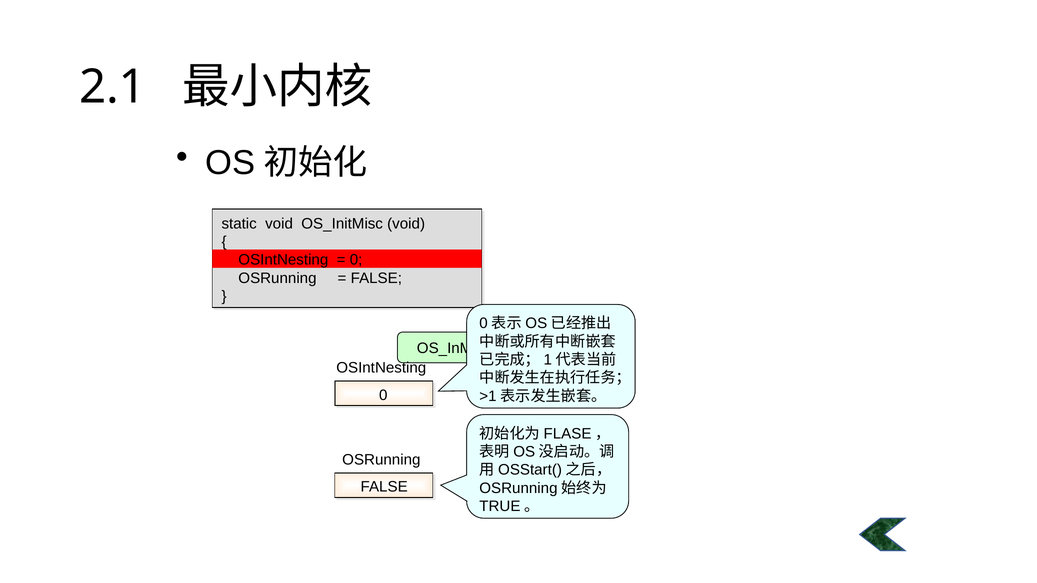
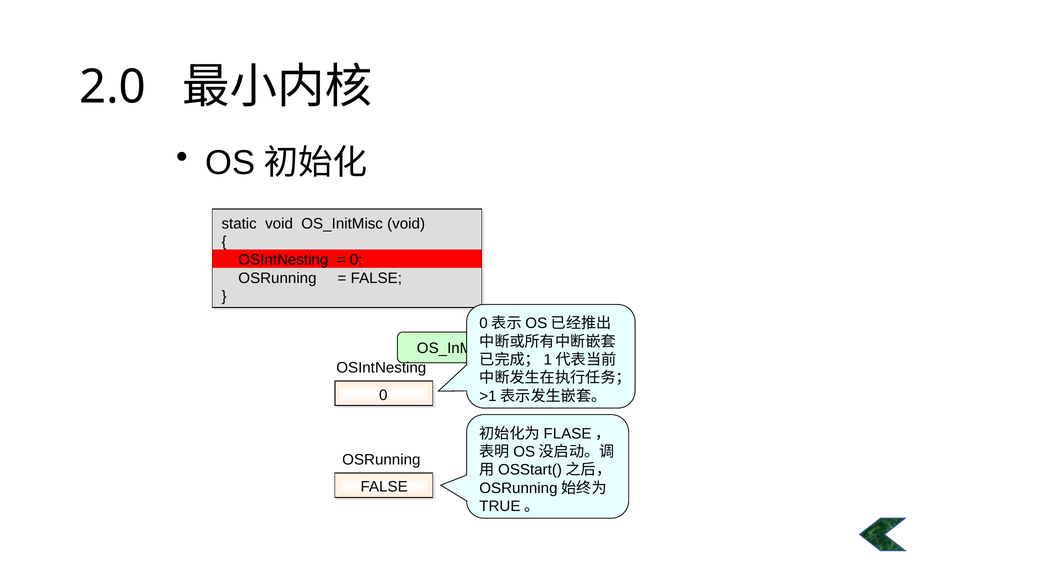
2.1: 2.1 -> 2.0
